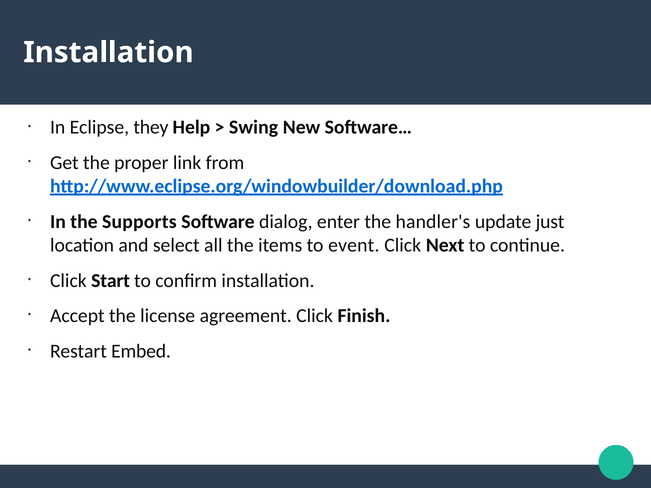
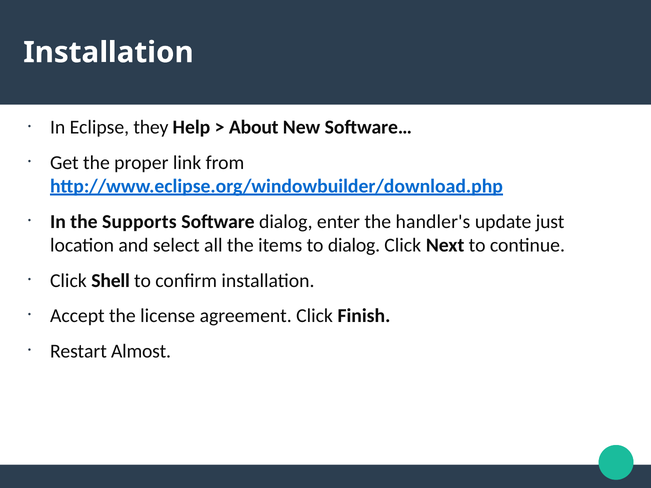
Swing: Swing -> About
to event: event -> dialog
Start: Start -> Shell
Embed: Embed -> Almost
